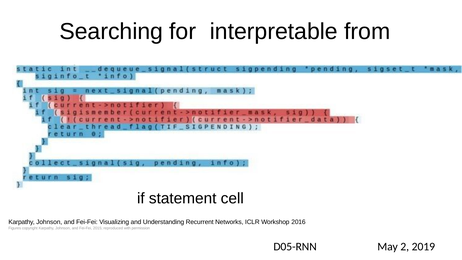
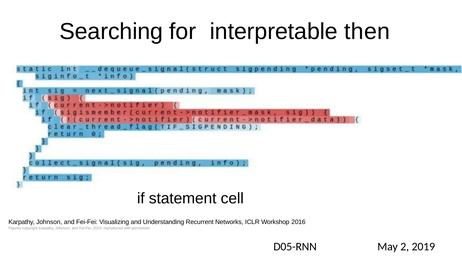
from: from -> then
